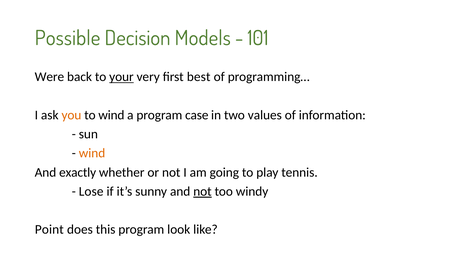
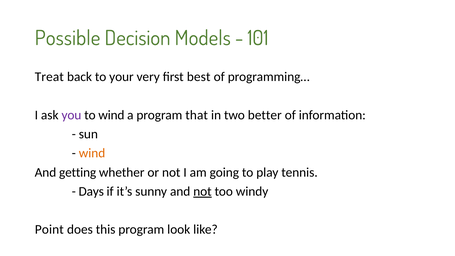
Were: Were -> Treat
your underline: present -> none
you colour: orange -> purple
case: case -> that
values: values -> better
exactly: exactly -> getting
Lose: Lose -> Days
